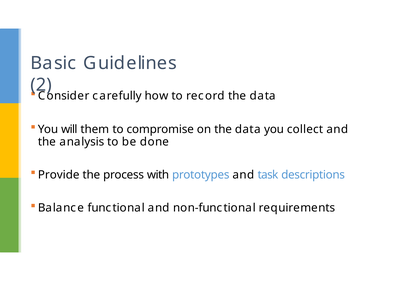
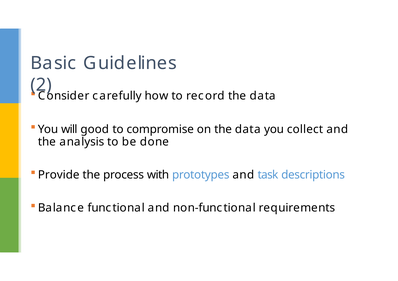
them: them -> good
